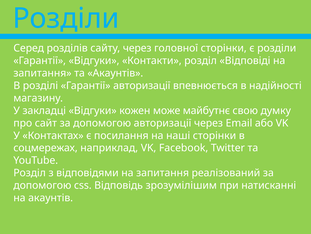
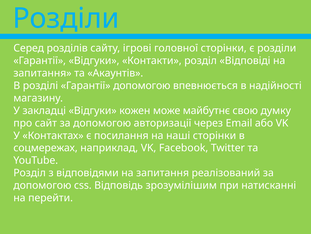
сайту через: через -> ігрові
Гарантії авторизації: авторизації -> допомогою
на акаунтів: акаунтів -> перейти
